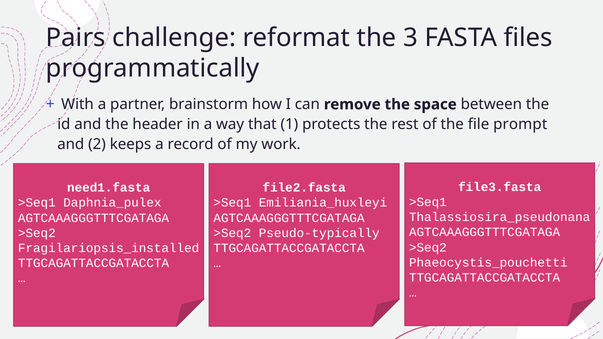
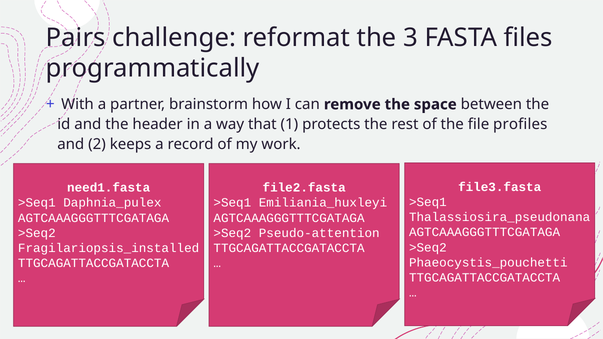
prompt: prompt -> profiles
Pseudo-typically: Pseudo-typically -> Pseudo-attention
